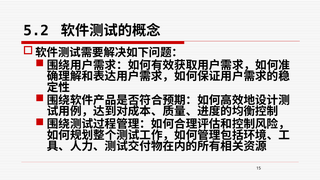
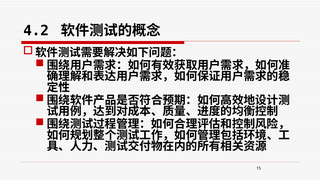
5.2: 5.2 -> 4.2
